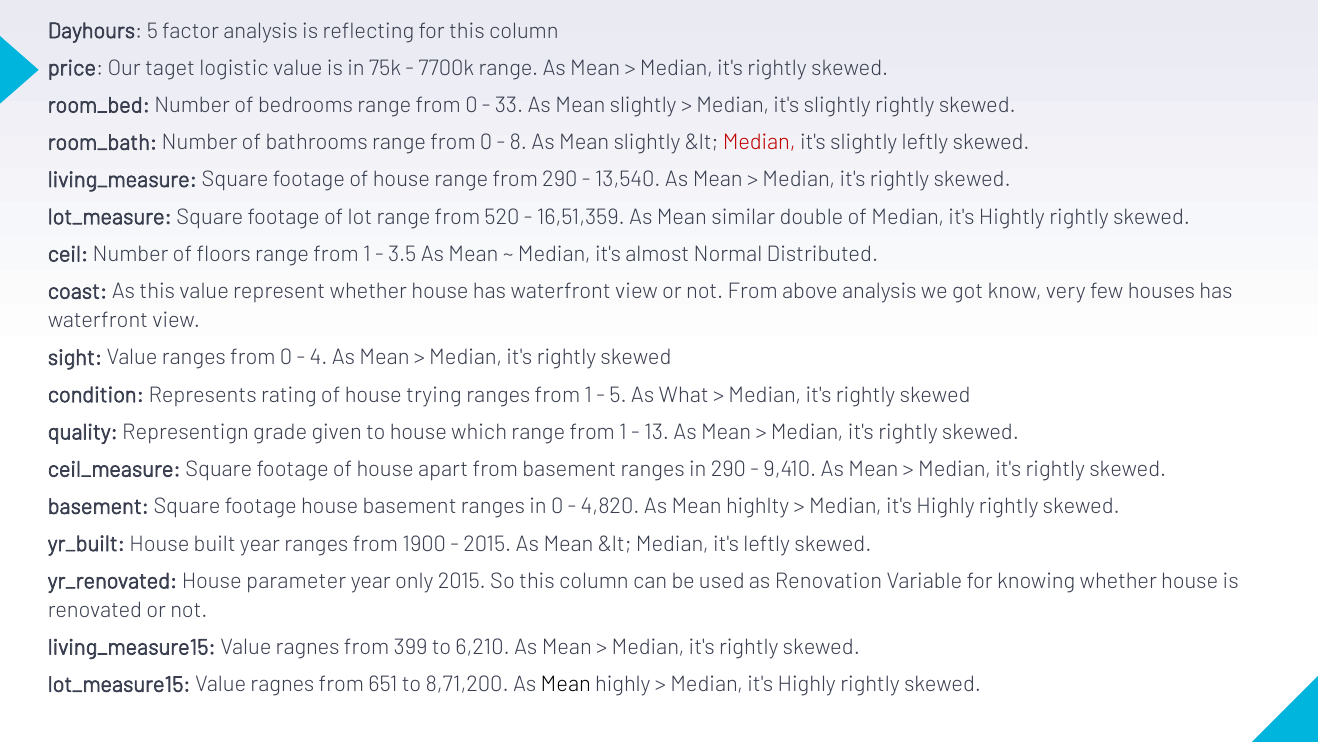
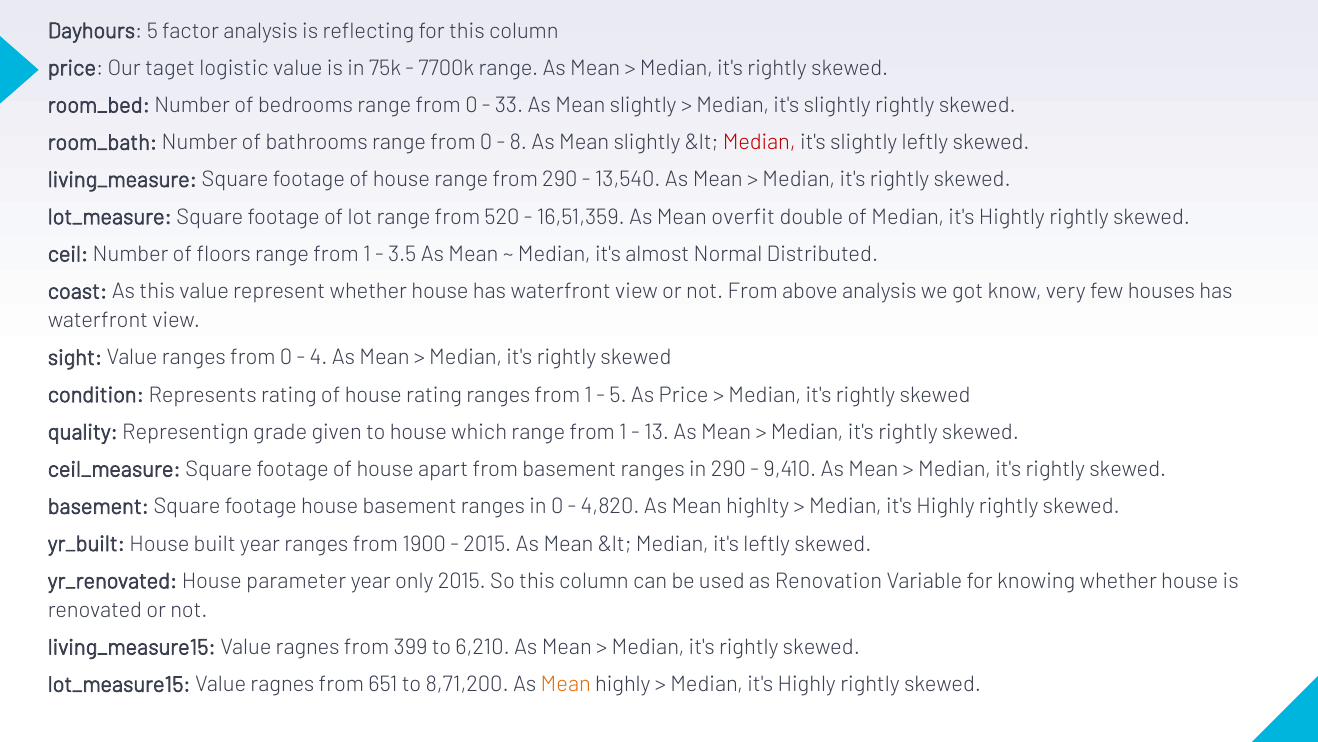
similar: similar -> overfit
house trying: trying -> rating
As What: What -> Price
Mean at (566, 684) colour: black -> orange
